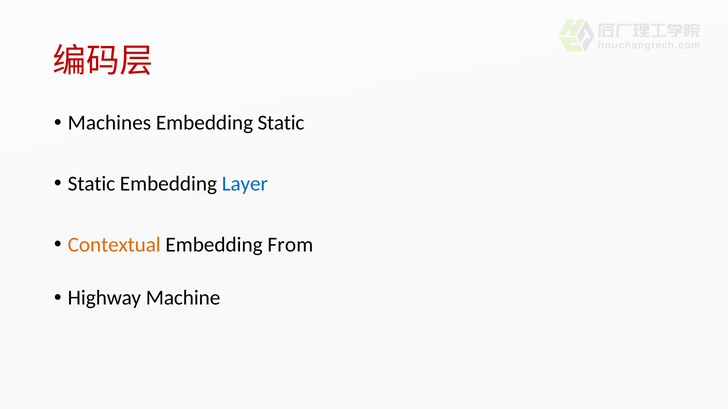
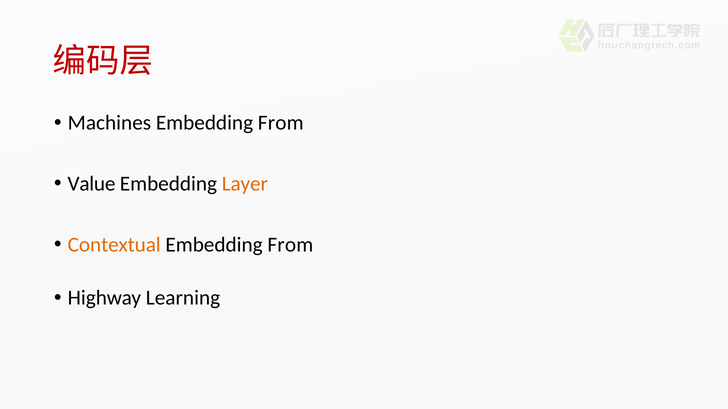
Static at (281, 123): Static -> From
Static at (91, 184): Static -> Value
Layer colour: blue -> orange
Machine: Machine -> Learning
